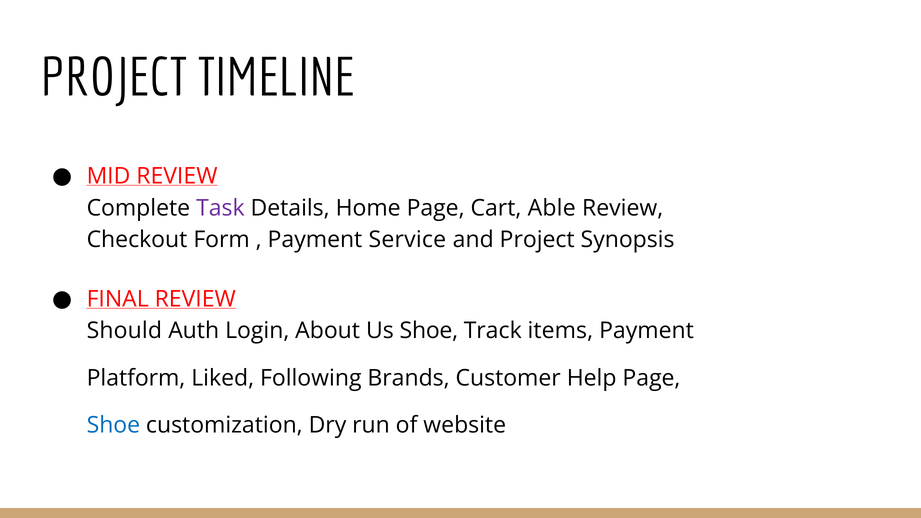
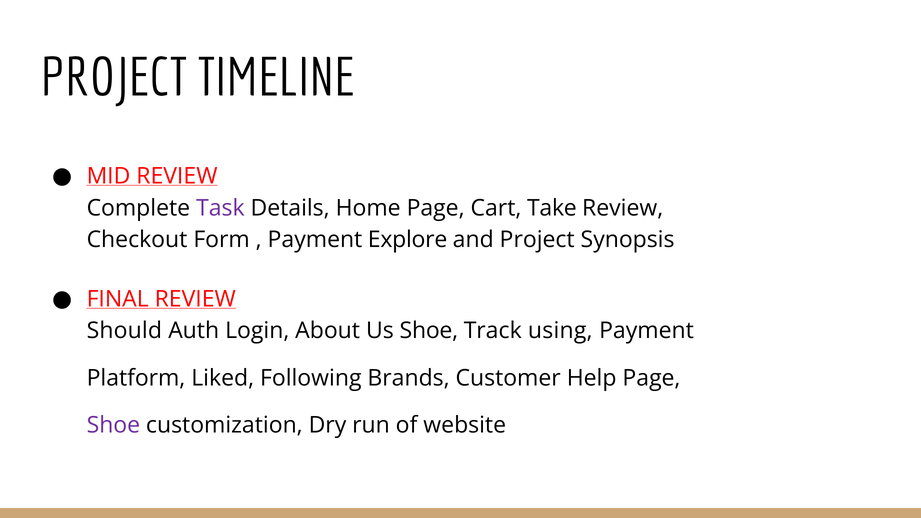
Able: Able -> Take
Service: Service -> Explore
items: items -> using
Shoe at (113, 425) colour: blue -> purple
